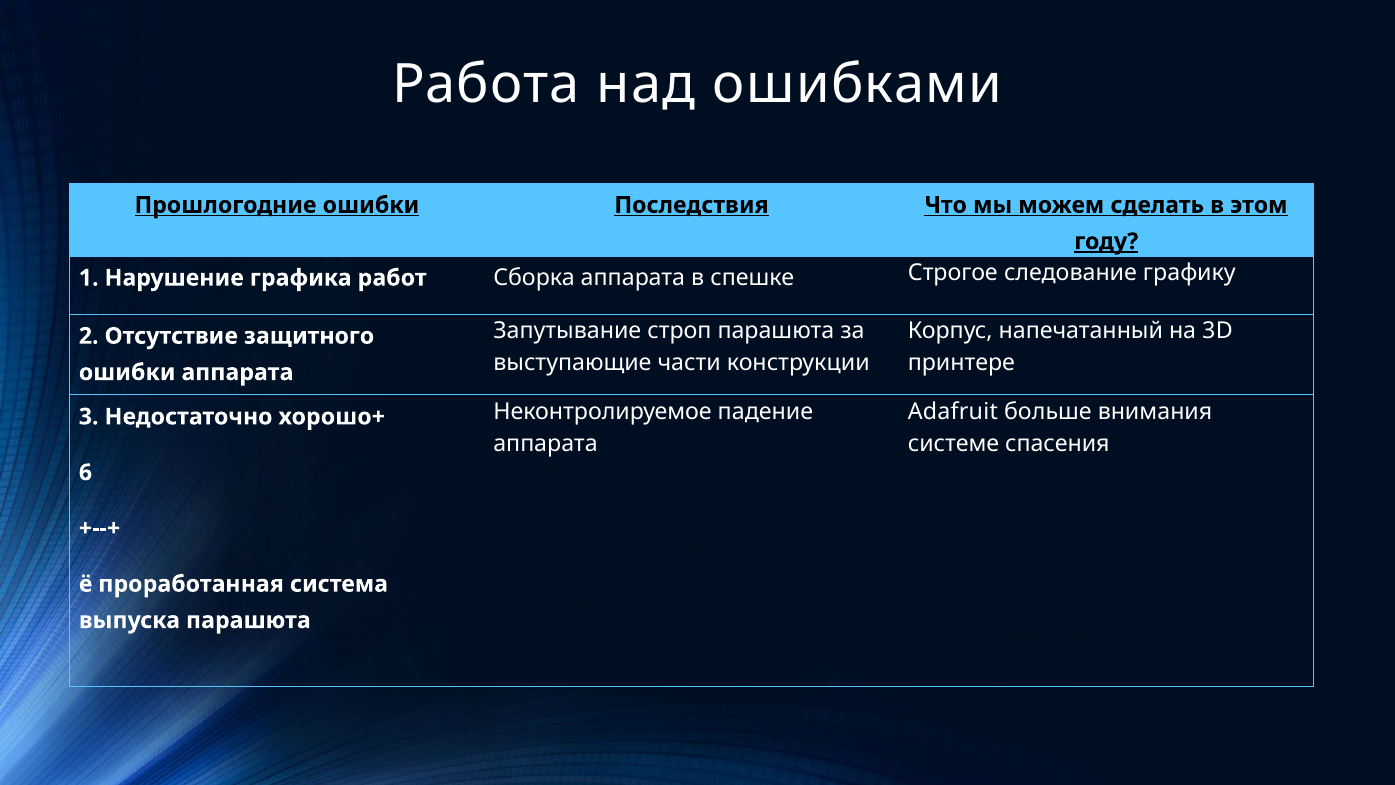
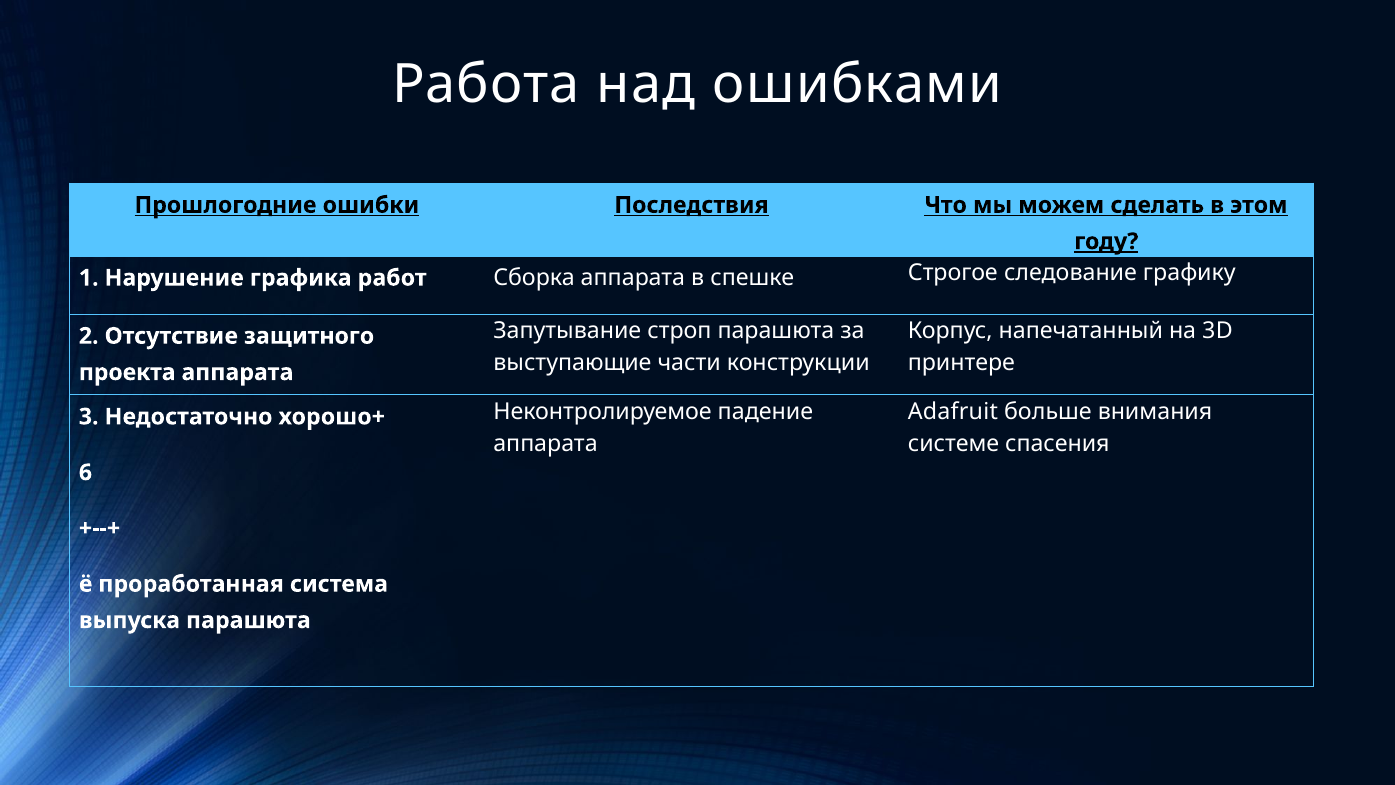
ошибки at (127, 372): ошибки -> проекта
